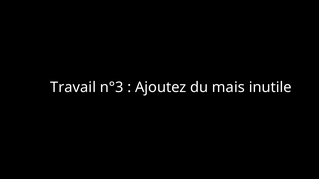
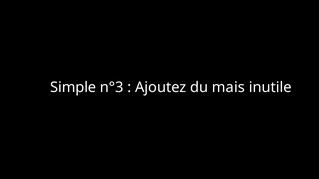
Travail: Travail -> Simple
